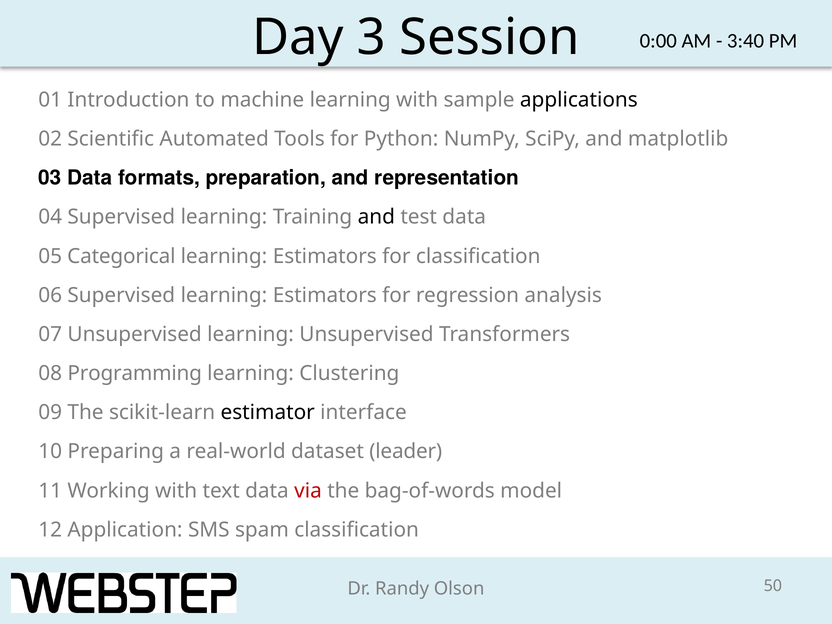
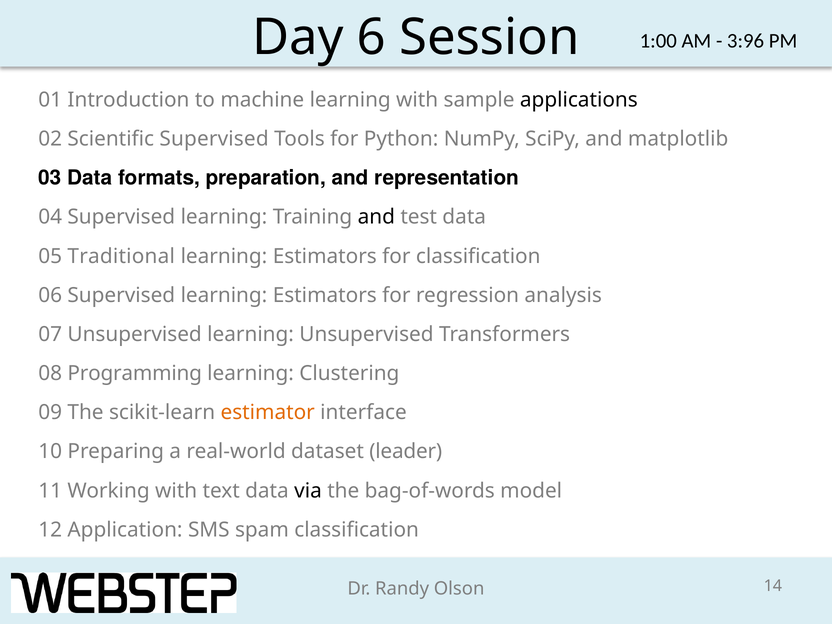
3: 3 -> 6
0:00: 0:00 -> 1:00
3:40: 3:40 -> 3:96
Scientific Automated: Automated -> Supervised
Categorical: Categorical -> Traditional
estimator colour: black -> orange
via colour: red -> black
50: 50 -> 14
